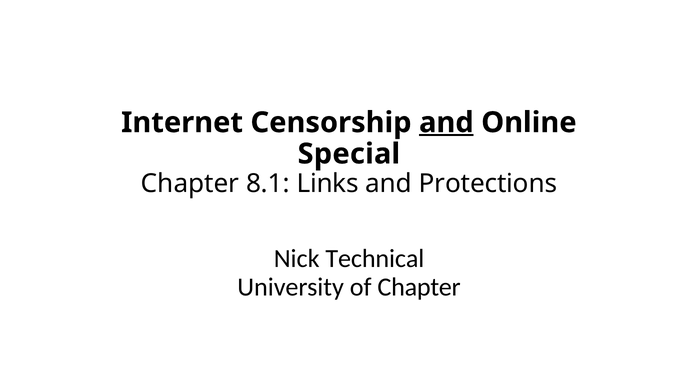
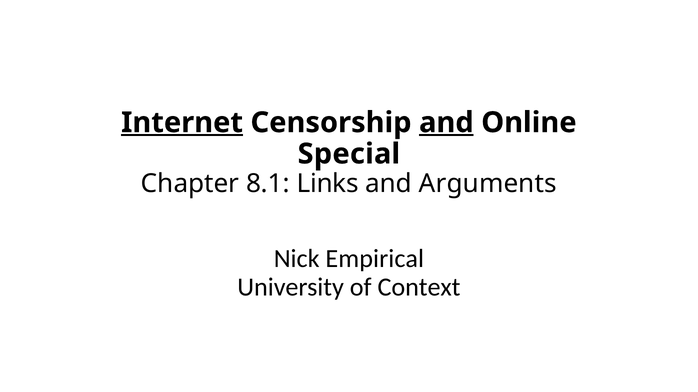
Internet underline: none -> present
Protections: Protections -> Arguments
Technical: Technical -> Empirical
of Chapter: Chapter -> Context
